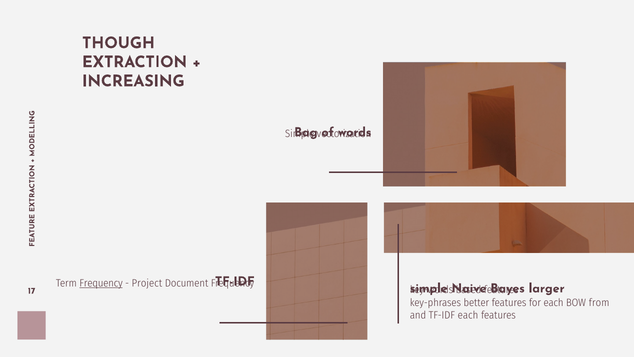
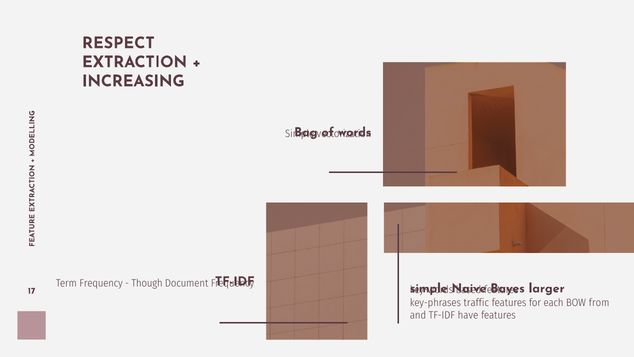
THOUGH: THOUGH -> RESPECT
Frequency at (101, 283) underline: present -> none
Project: Project -> Though
better: better -> traffic
TF-IDF each: each -> have
